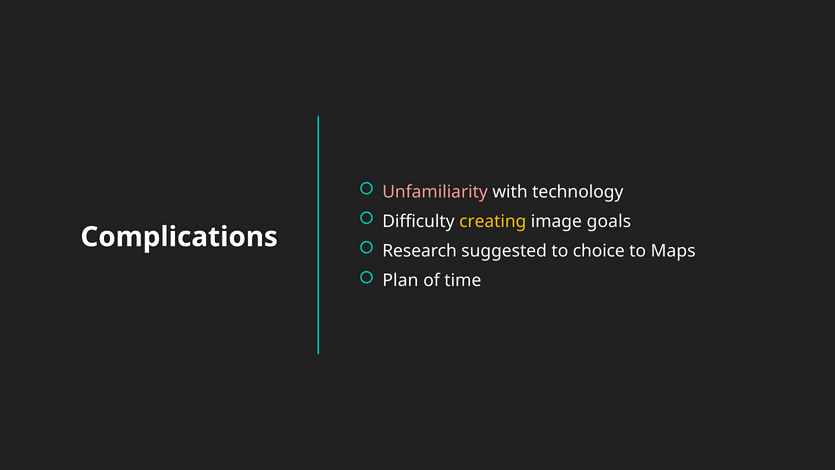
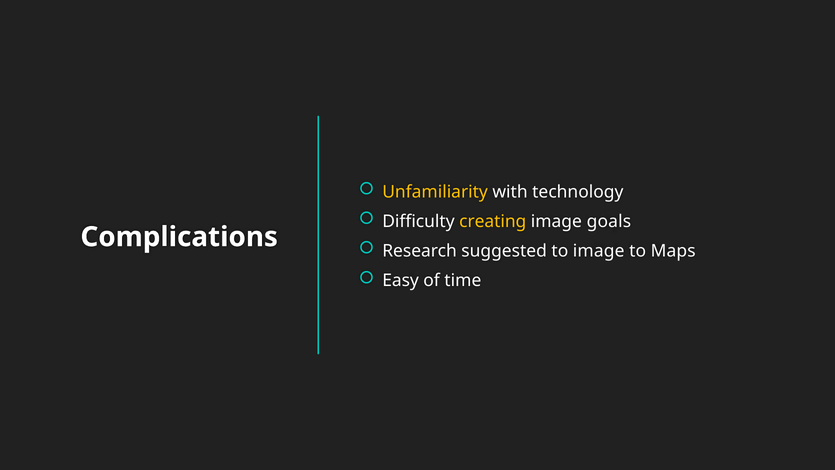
Unfamiliarity colour: pink -> yellow
to choice: choice -> image
Plan: Plan -> Easy
